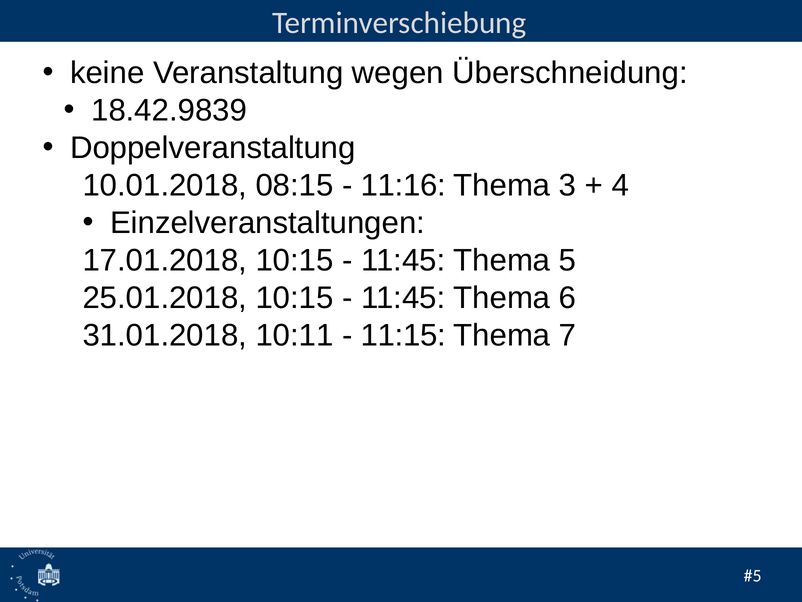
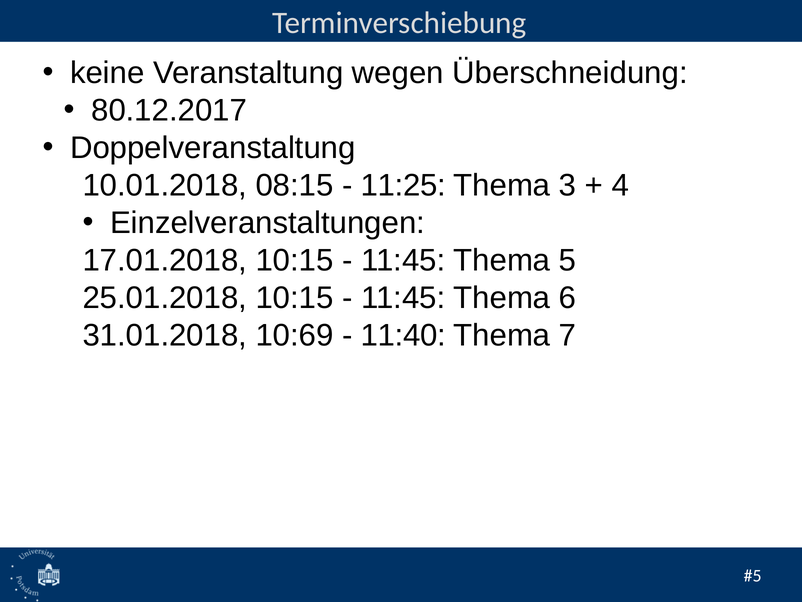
18.42.9839: 18.42.9839 -> 80.12.2017
11:16: 11:16 -> 11:25
10:11: 10:11 -> 10:69
11:15: 11:15 -> 11:40
